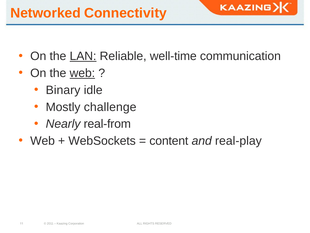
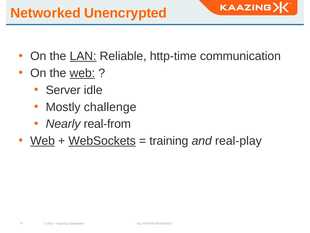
Connectivity: Connectivity -> Unencrypted
well-time: well-time -> http-time
Binary: Binary -> Server
Web at (43, 141) underline: none -> present
WebSockets underline: none -> present
content: content -> training
